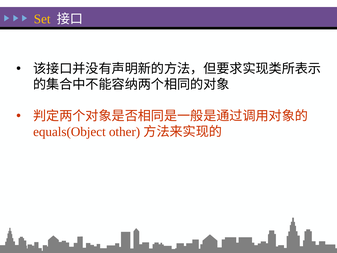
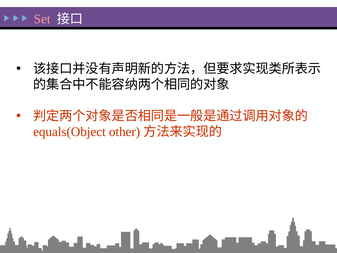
Set colour: yellow -> pink
